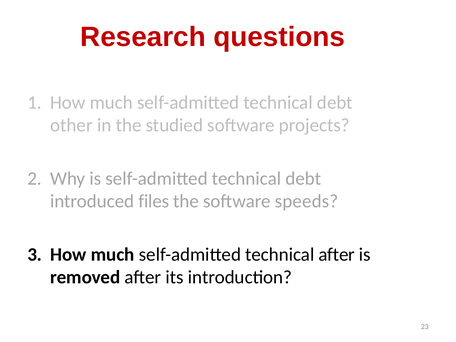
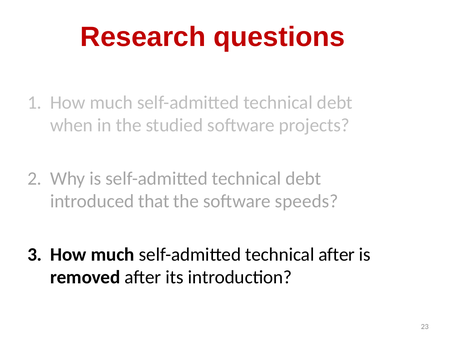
other: other -> when
files: files -> that
